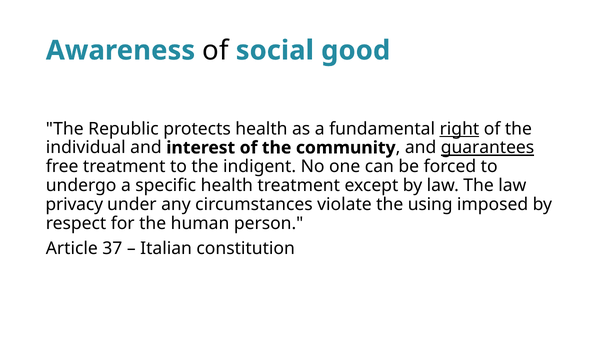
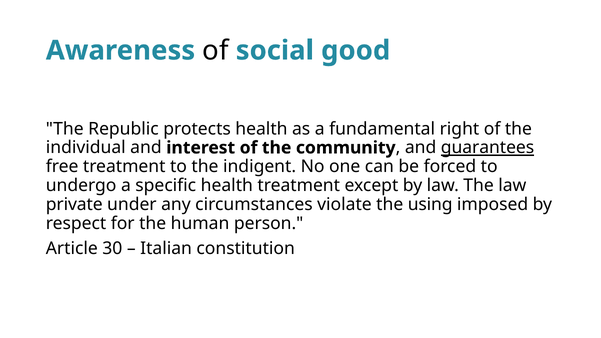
right underline: present -> none
privacy: privacy -> private
37: 37 -> 30
